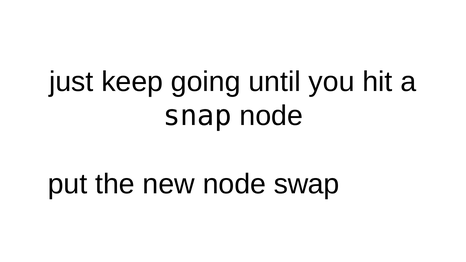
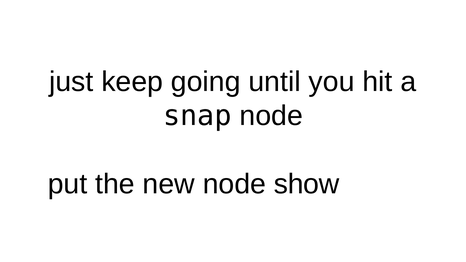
swap: swap -> show
